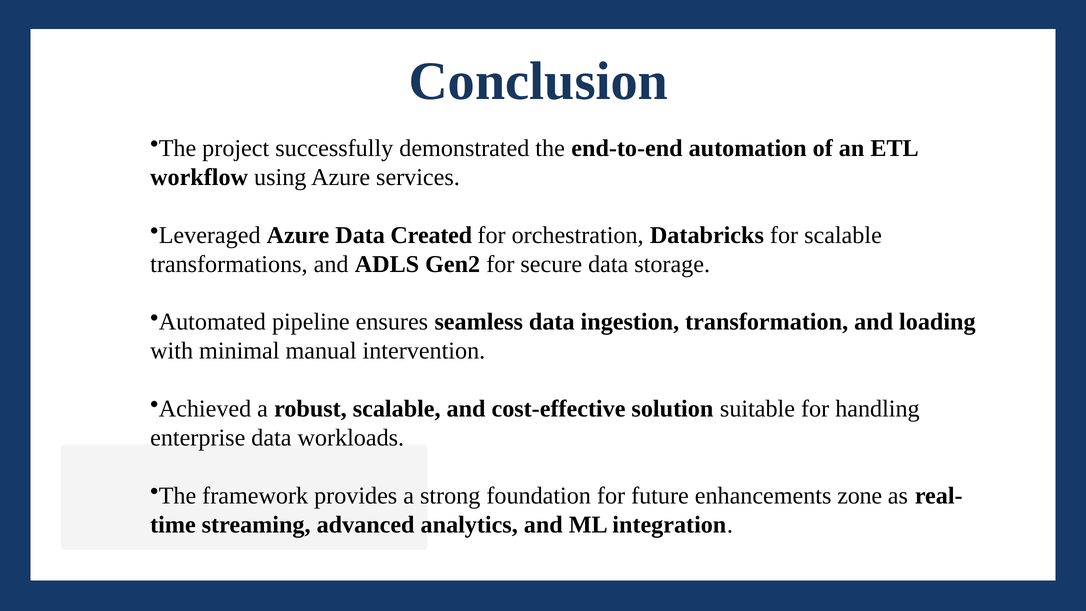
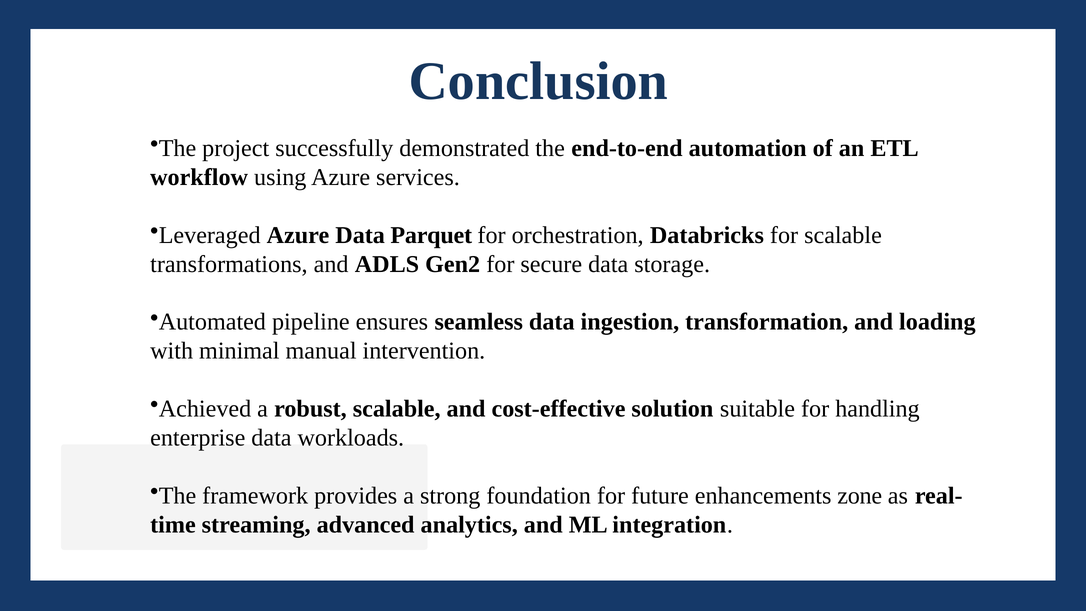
Created: Created -> Parquet
